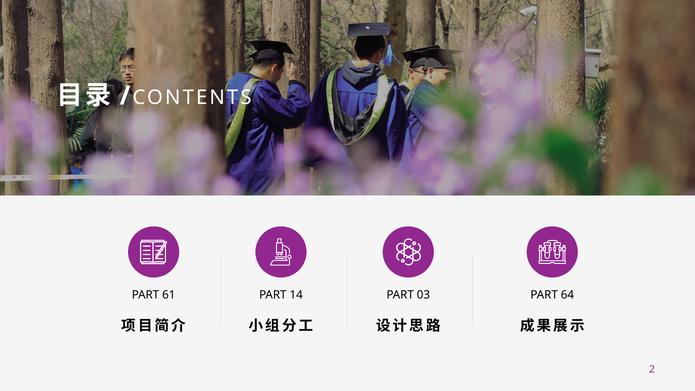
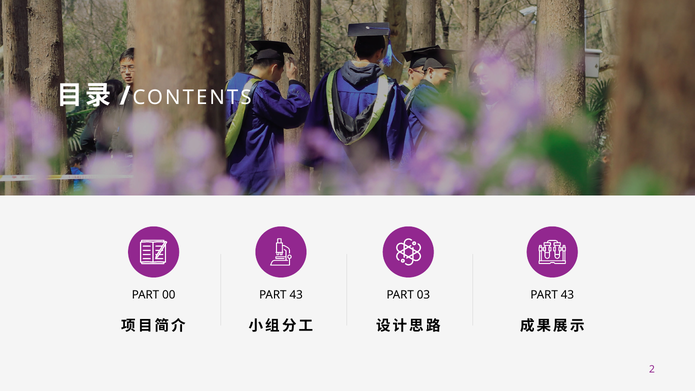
61: 61 -> 00
14 at (296, 295): 14 -> 43
03 PART 64: 64 -> 43
